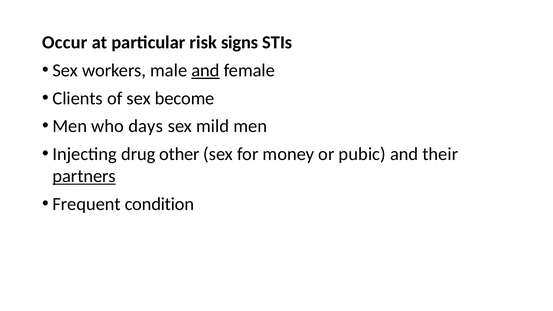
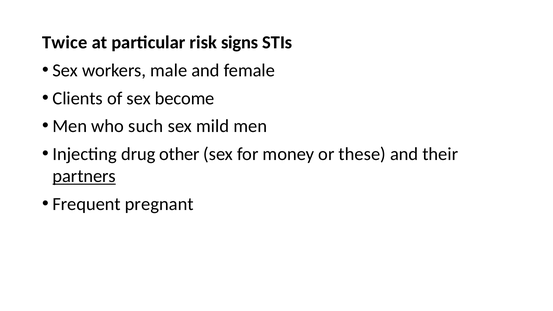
Occur: Occur -> Twice
and at (205, 70) underline: present -> none
days: days -> such
pubic: pubic -> these
condition: condition -> pregnant
